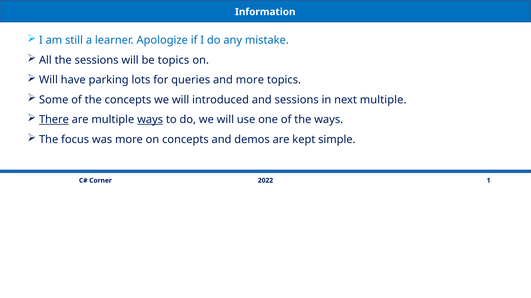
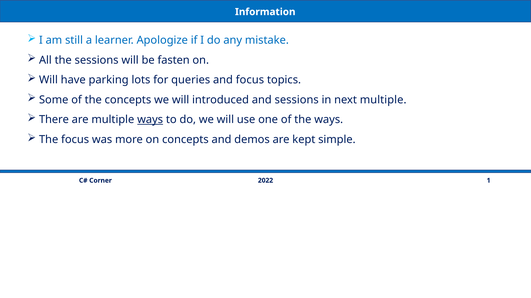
be topics: topics -> fasten
and more: more -> focus
There underline: present -> none
